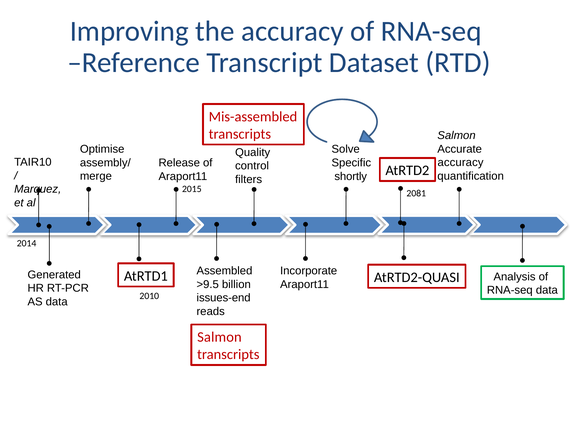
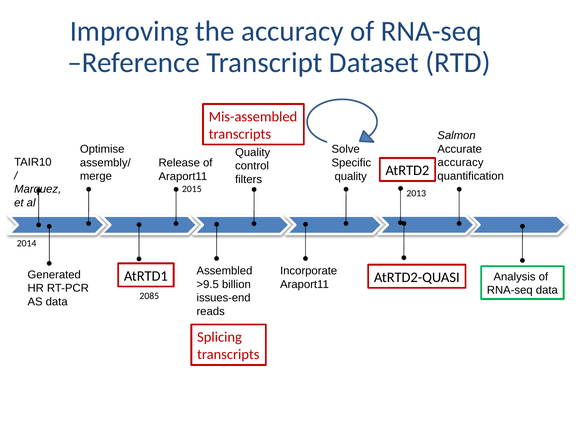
shortly at (351, 176): shortly -> quality
2081: 2081 -> 2013
2010: 2010 -> 2085
Salmon at (219, 337): Salmon -> Splicing
